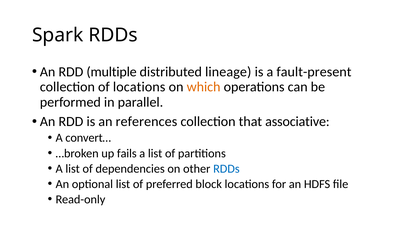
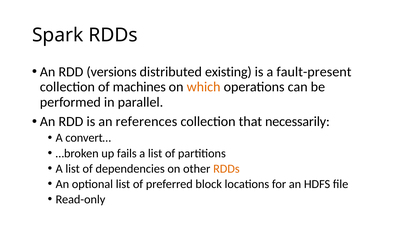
multiple: multiple -> versions
lineage: lineage -> existing
of locations: locations -> machines
associative: associative -> necessarily
RDDs at (226, 169) colour: blue -> orange
